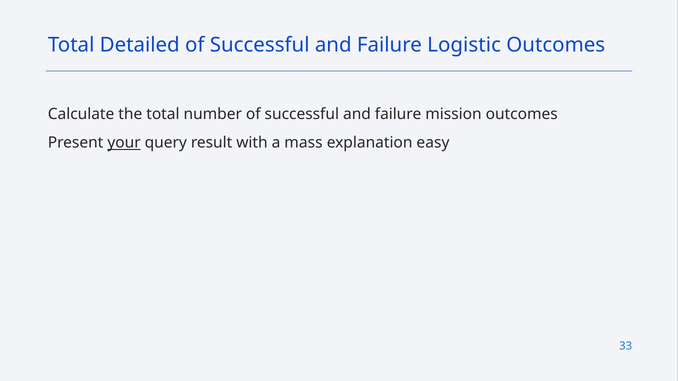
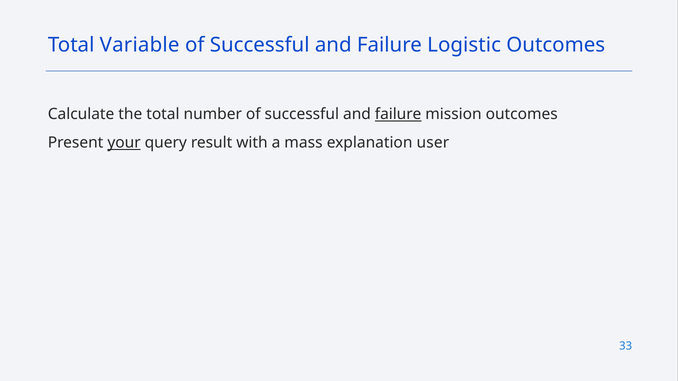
Detailed: Detailed -> Variable
failure at (398, 114) underline: none -> present
easy: easy -> user
